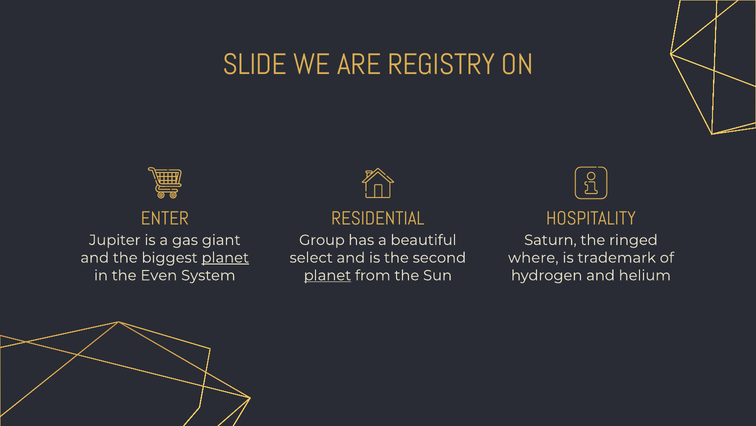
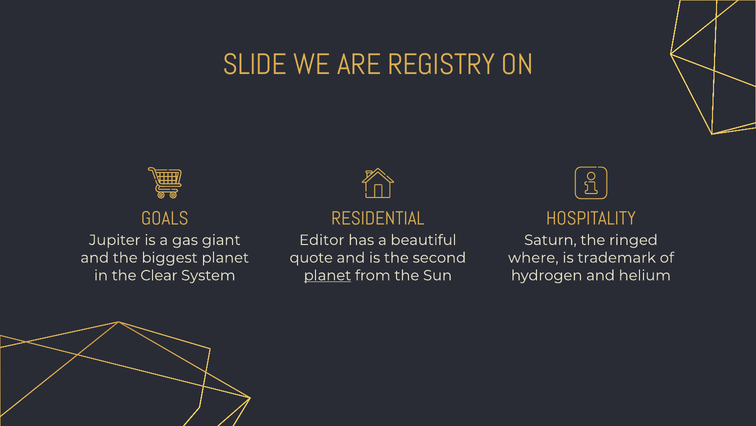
ENTER: ENTER -> GOALS
Group: Group -> Editor
planet at (225, 257) underline: present -> none
select: select -> quote
Even: Even -> Clear
